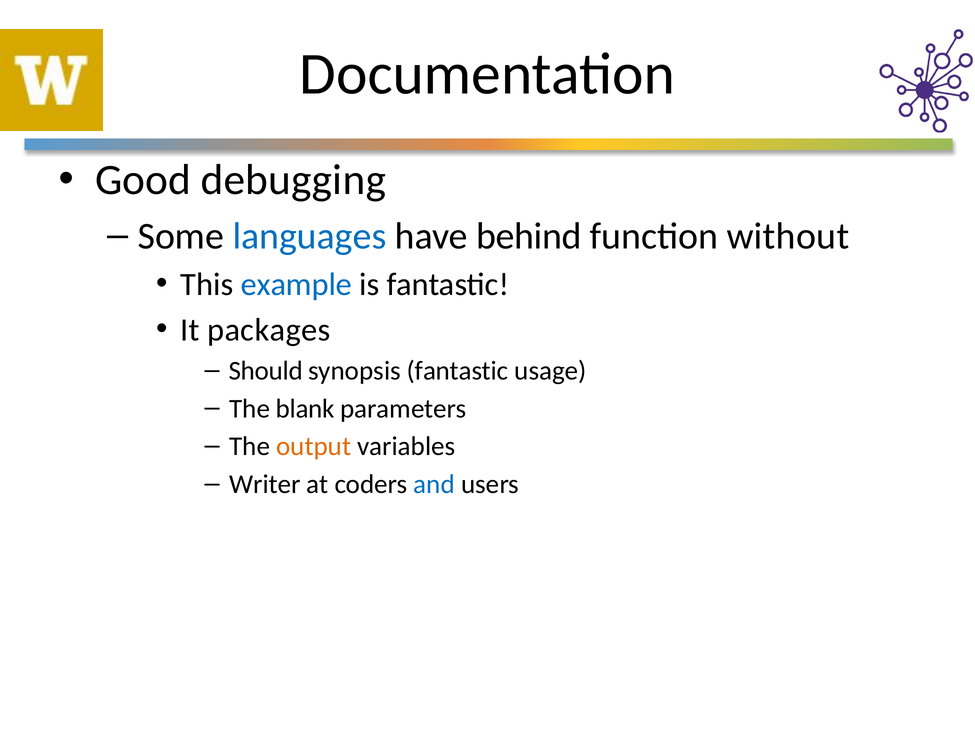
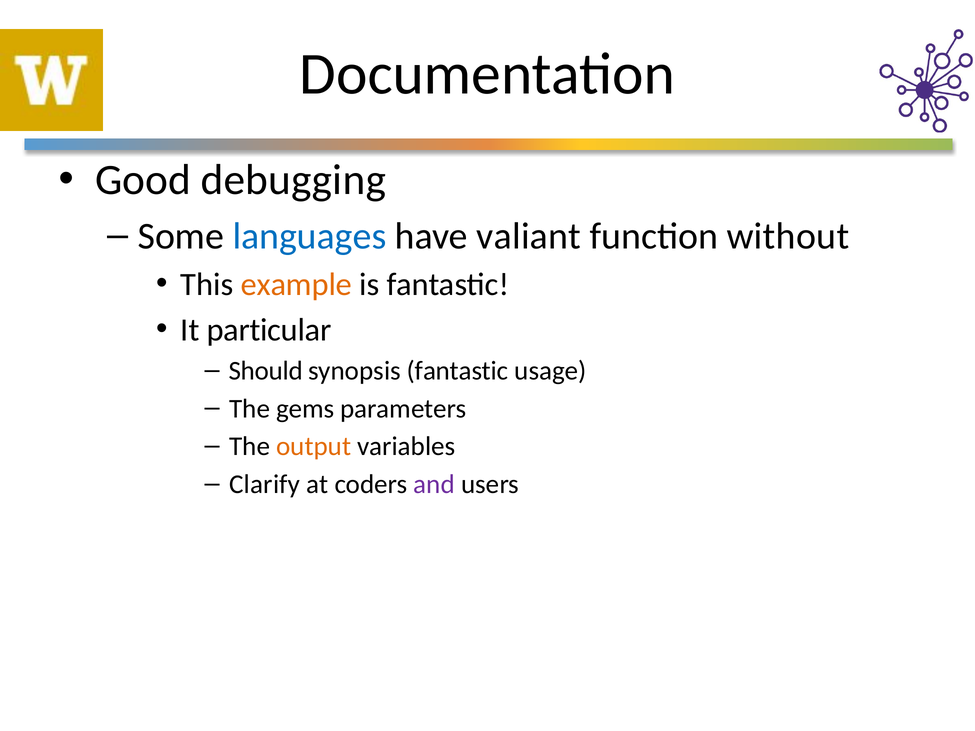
behind: behind -> valiant
example colour: blue -> orange
packages: packages -> particular
blank: blank -> gems
Writer: Writer -> Clarify
and colour: blue -> purple
